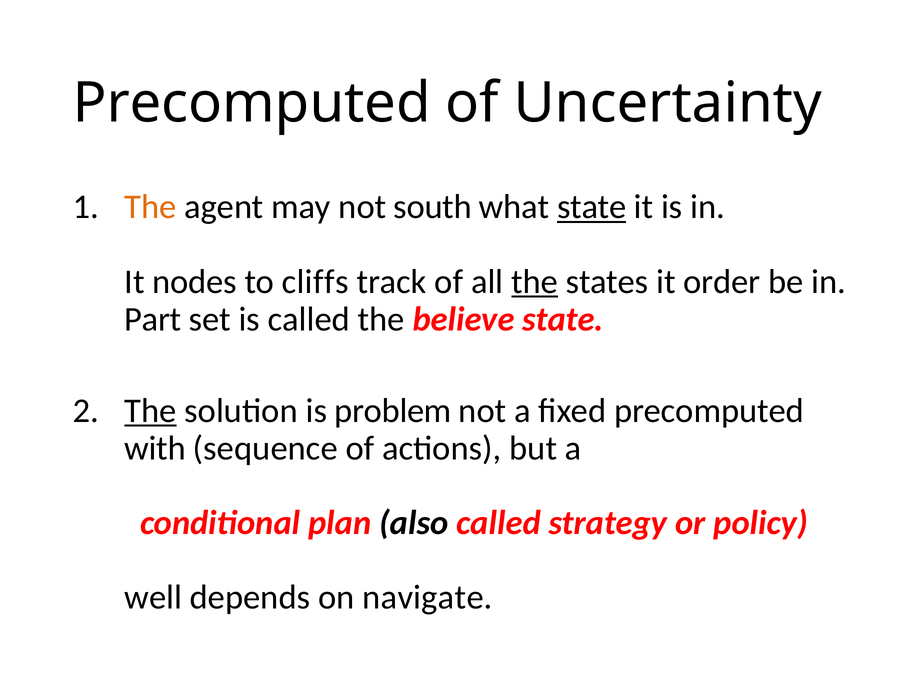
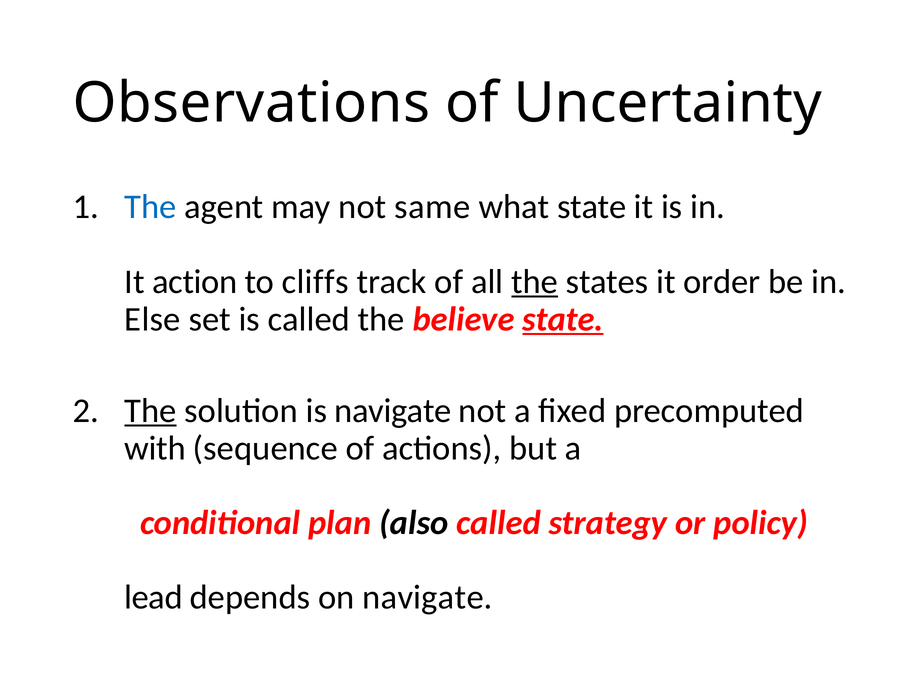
Precomputed at (252, 103): Precomputed -> Observations
The at (151, 207) colour: orange -> blue
south: south -> same
state at (592, 207) underline: present -> none
nodes: nodes -> action
Part: Part -> Else
state at (563, 319) underline: none -> present
is problem: problem -> navigate
well: well -> lead
